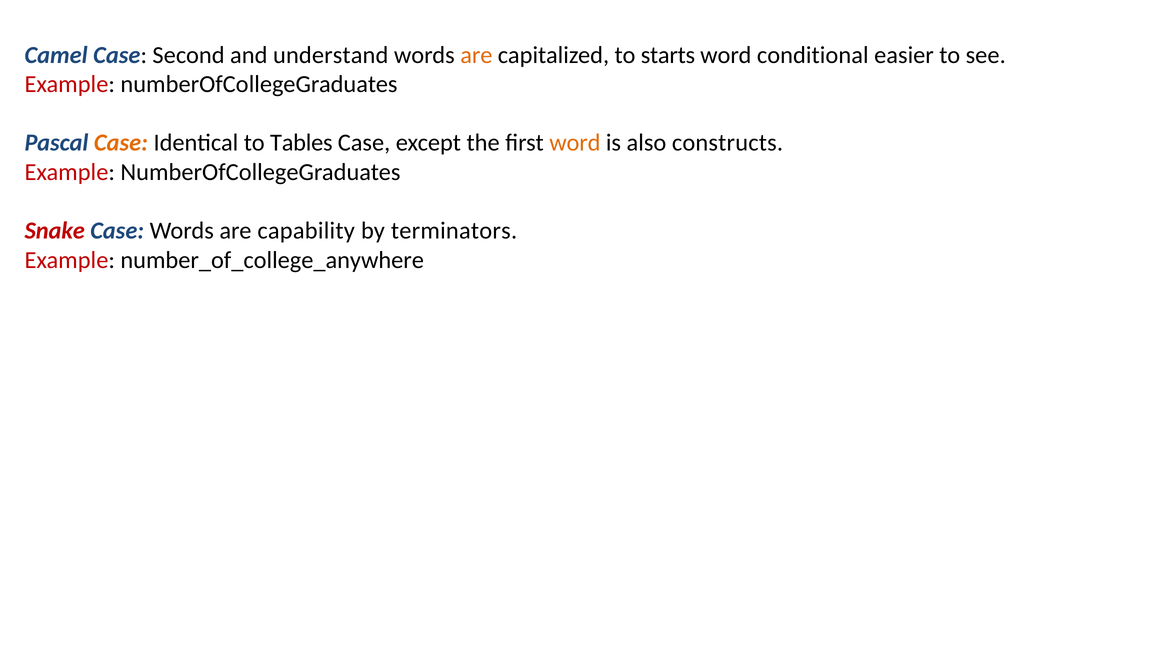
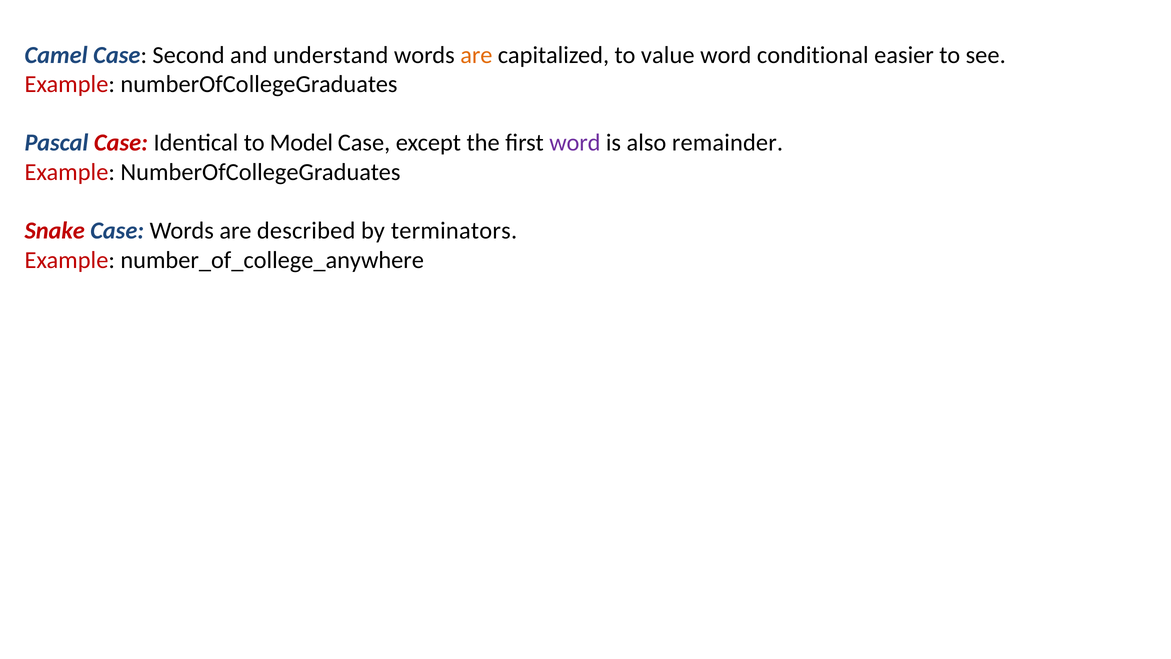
starts: starts -> value
Case at (121, 143) colour: orange -> red
Tables: Tables -> Model
word at (575, 143) colour: orange -> purple
constructs: constructs -> remainder
capability: capability -> described
